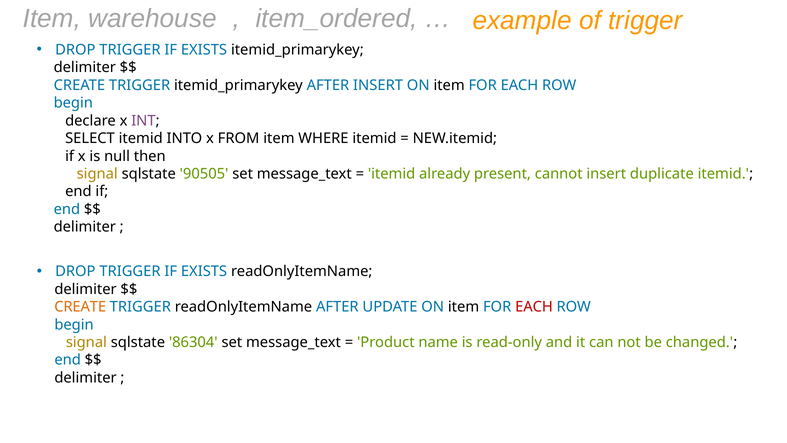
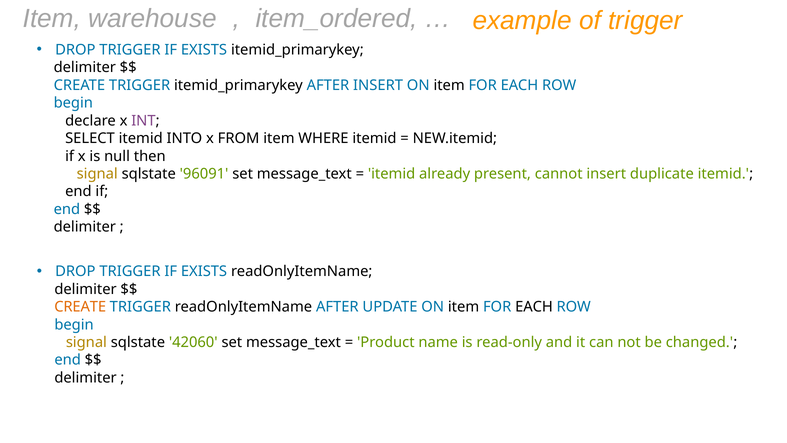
90505: 90505 -> 96091
EACH at (534, 307) colour: red -> black
86304: 86304 -> 42060
